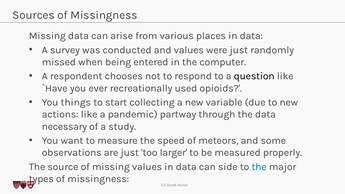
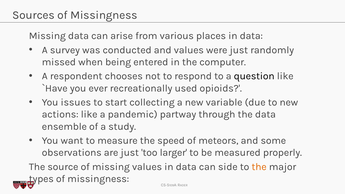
things: things -> issues
necessary: necessary -> ensemble
the at (259, 167) colour: blue -> orange
